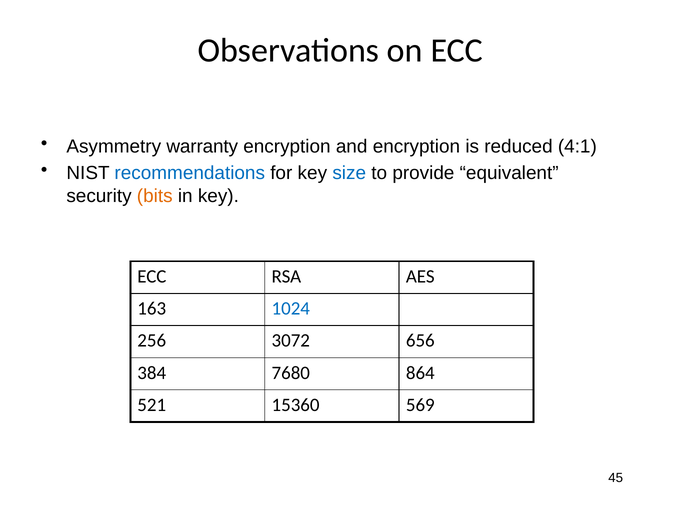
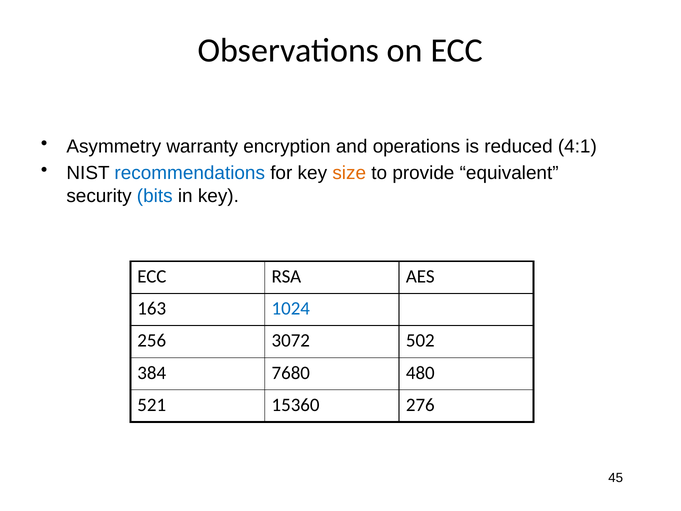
and encryption: encryption -> operations
size colour: blue -> orange
bits colour: orange -> blue
656: 656 -> 502
864: 864 -> 480
569: 569 -> 276
